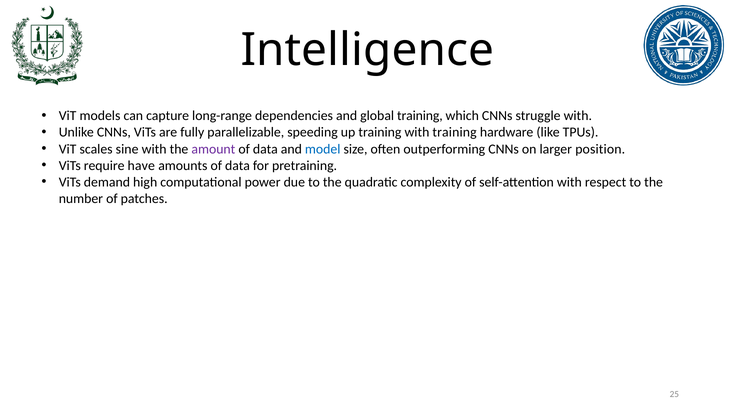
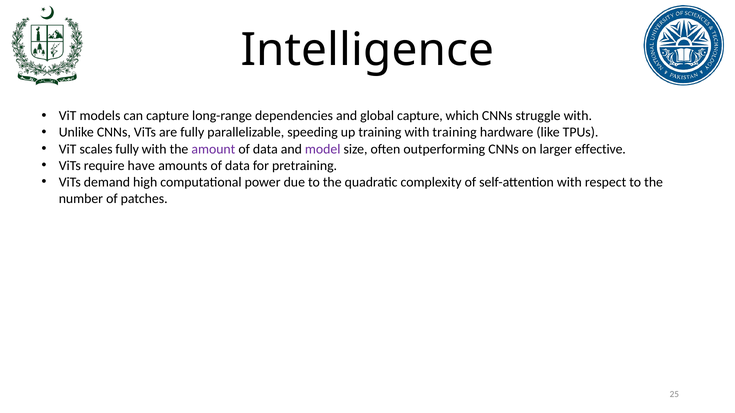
global training: training -> capture
scales sine: sine -> fully
model colour: blue -> purple
position: position -> effective
